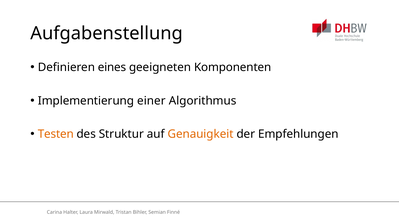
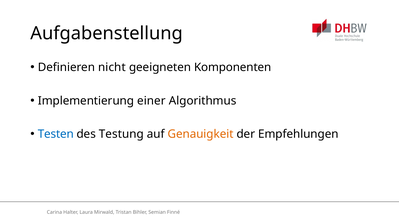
eines: eines -> nicht
Testen colour: orange -> blue
Struktur: Struktur -> Testung
